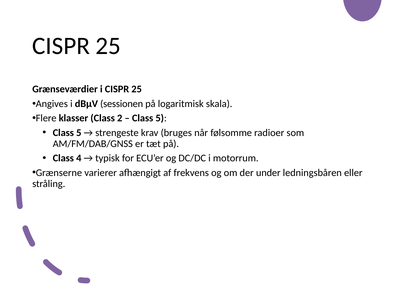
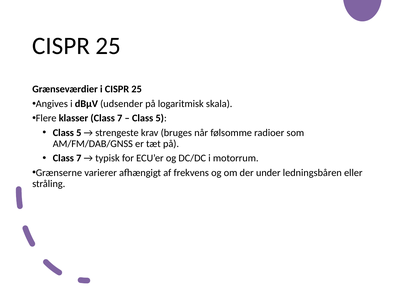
sessionen: sessionen -> udsender
klasser Class 2: 2 -> 7
4 at (79, 158): 4 -> 7
